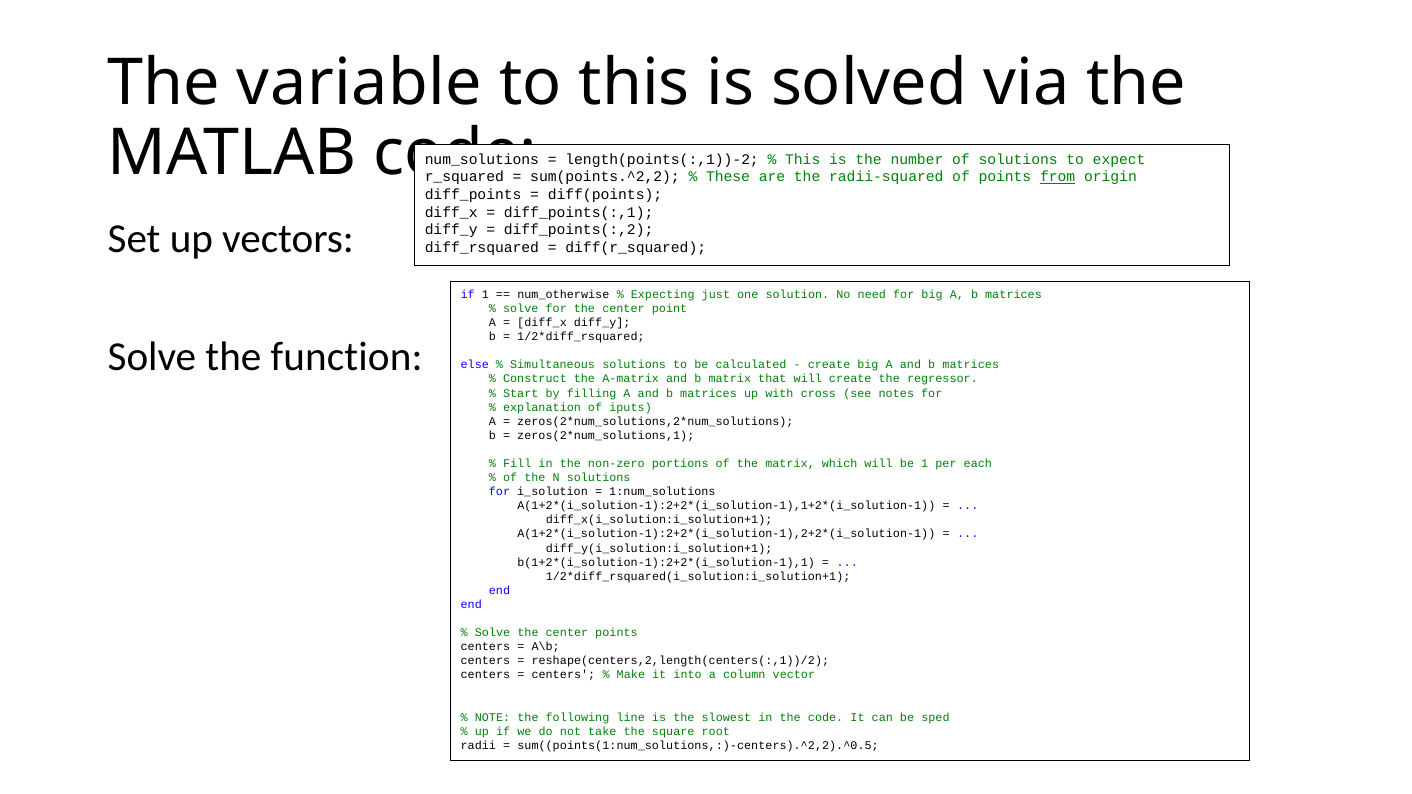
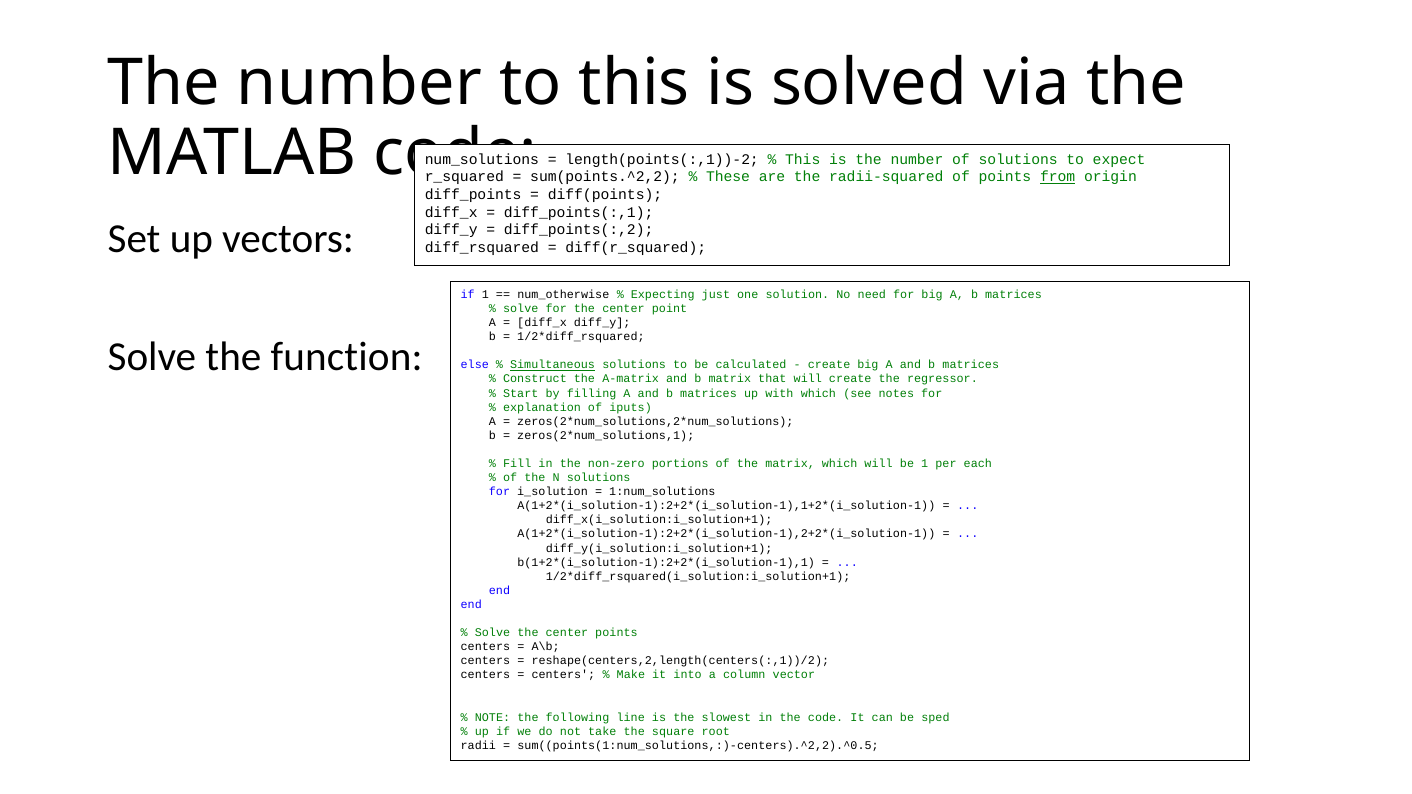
variable at (360, 84): variable -> number
Simultaneous underline: none -> present
with cross: cross -> which
